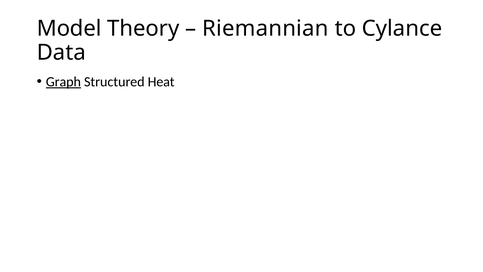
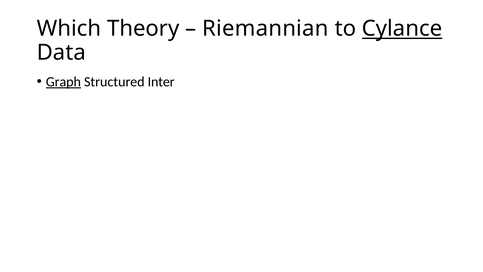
Model: Model -> Which
Cylance underline: none -> present
Heat: Heat -> Inter
